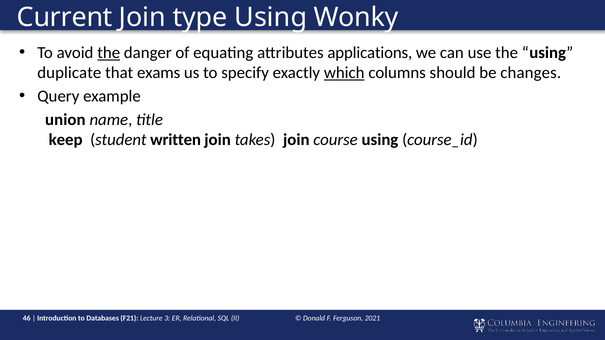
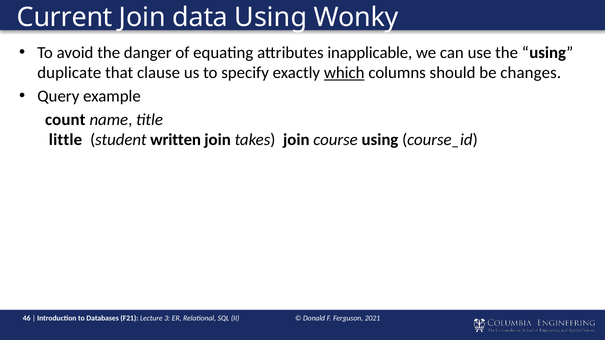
type: type -> data
the at (109, 53) underline: present -> none
applications: applications -> inapplicable
exams: exams -> clause
union: union -> count
keep: keep -> little
